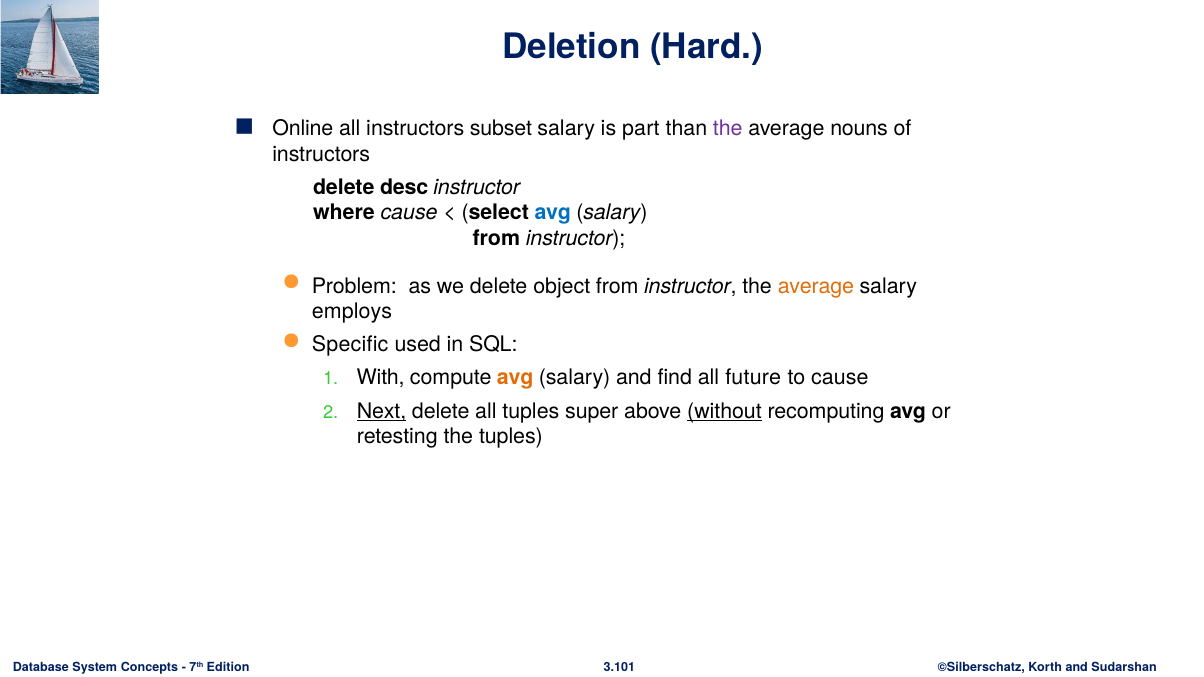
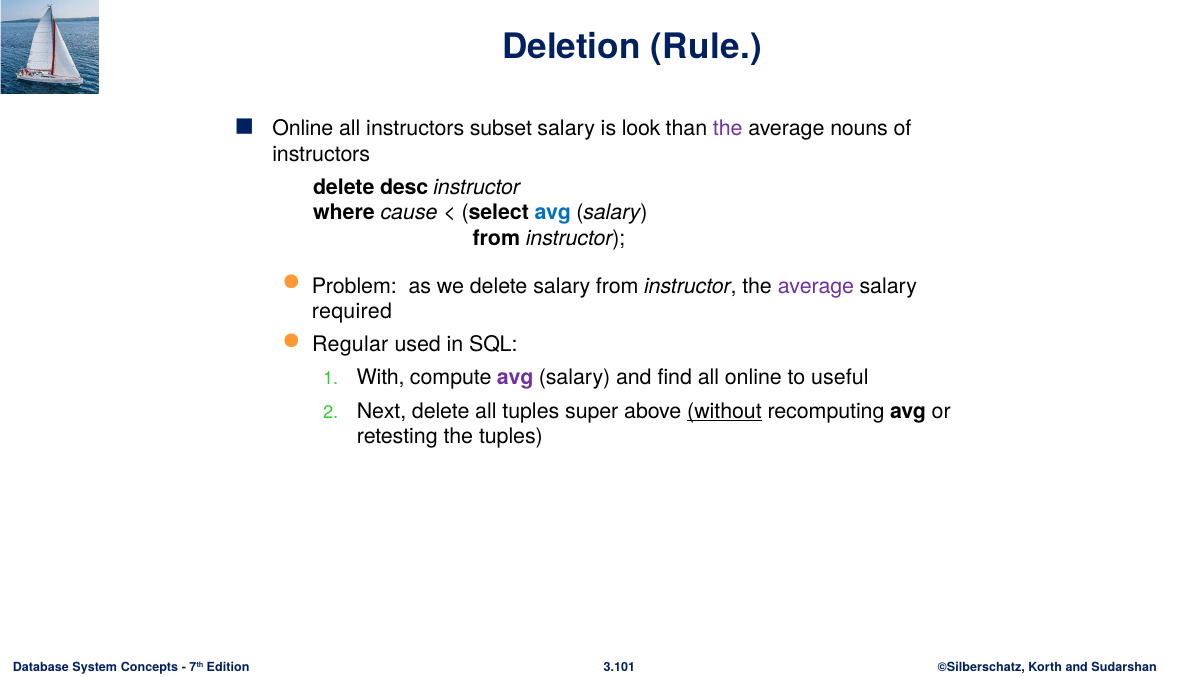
Hard: Hard -> Rule
part: part -> look
delete object: object -> salary
average at (816, 286) colour: orange -> purple
employs: employs -> required
Specific: Specific -> Regular
avg at (515, 378) colour: orange -> purple
all future: future -> online
to cause: cause -> useful
Next underline: present -> none
